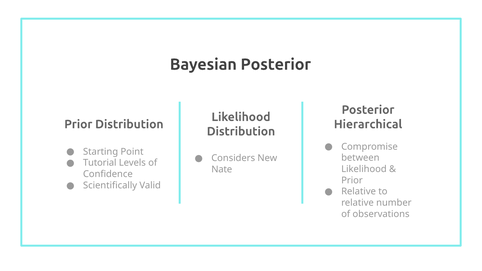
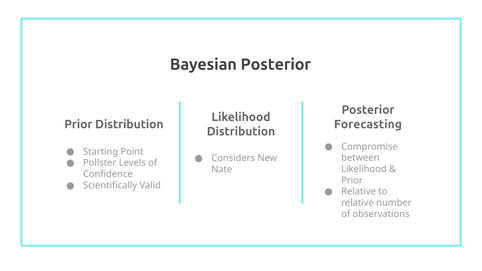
Hierarchical: Hierarchical -> Forecasting
Tutorial: Tutorial -> Pollster
